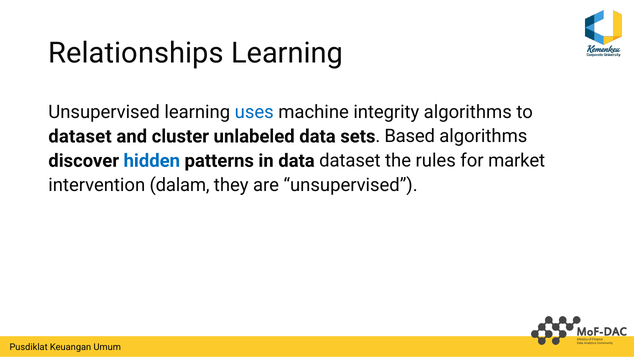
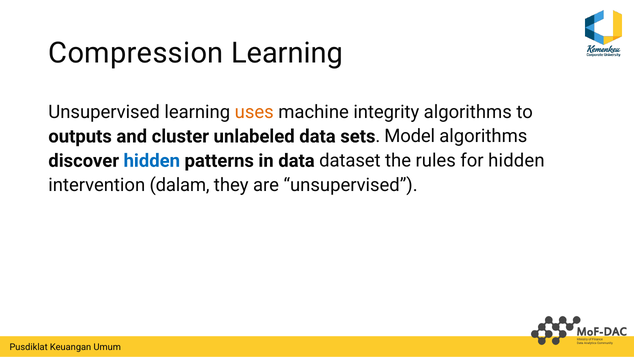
Relationships: Relationships -> Compression
uses colour: blue -> orange
dataset at (80, 136): dataset -> outputs
Based: Based -> Model
for market: market -> hidden
